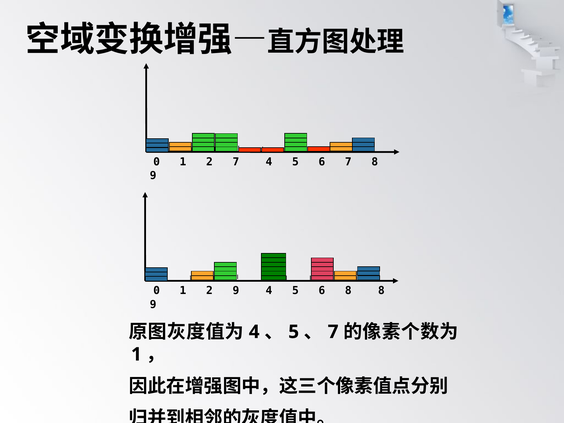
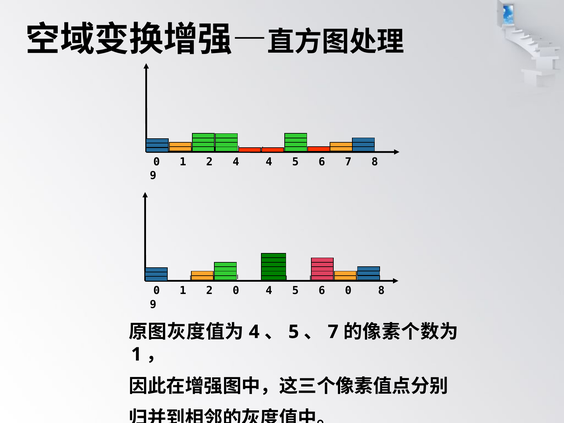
2 7: 7 -> 4
2 9: 9 -> 0
6 8: 8 -> 0
